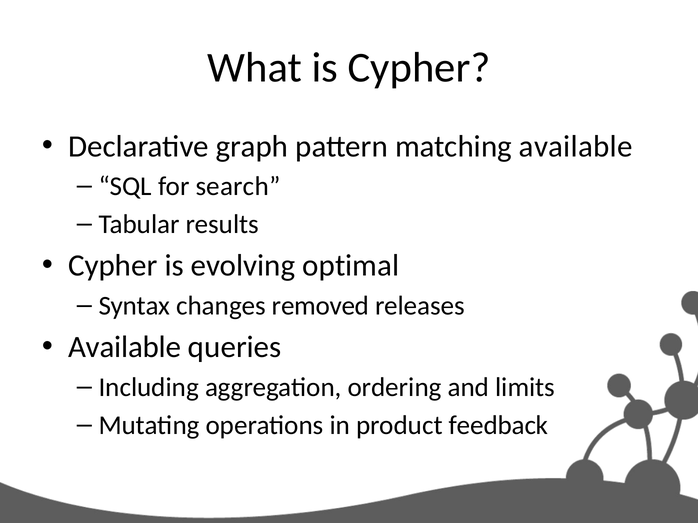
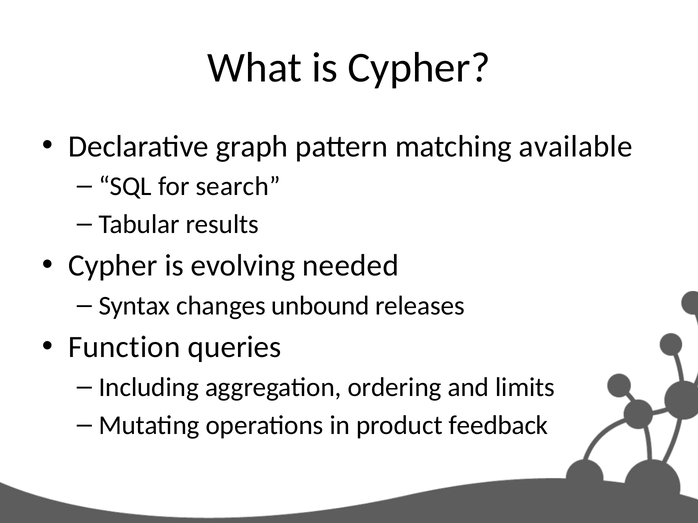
optimal: optimal -> needed
removed: removed -> unbound
Available at (125, 347): Available -> Function
